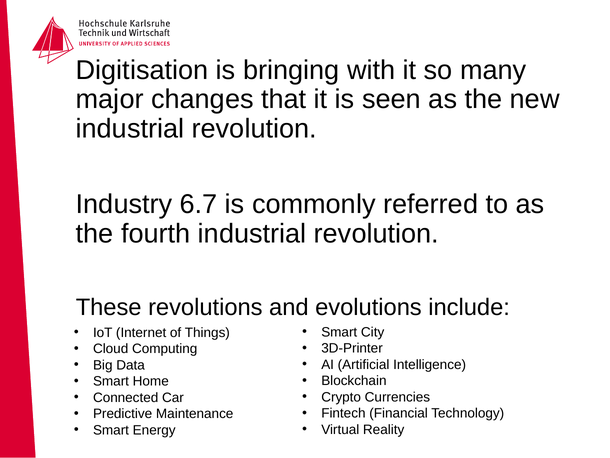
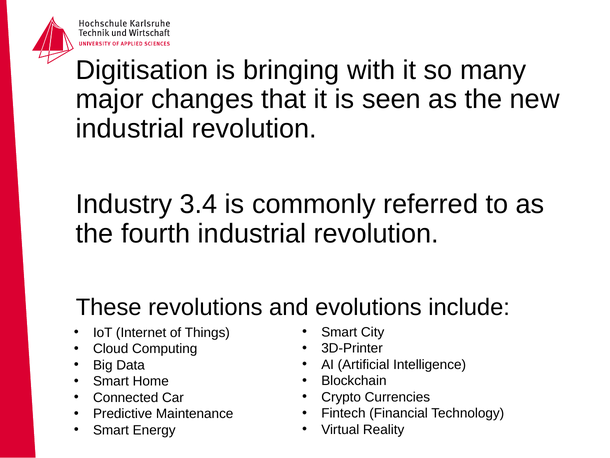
6.7: 6.7 -> 3.4
